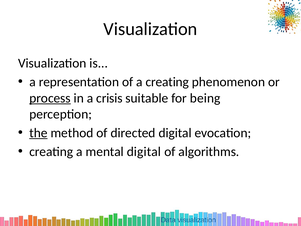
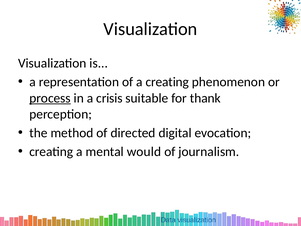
being: being -> thank
the underline: present -> none
mental digital: digital -> would
algorithms: algorithms -> journalism
